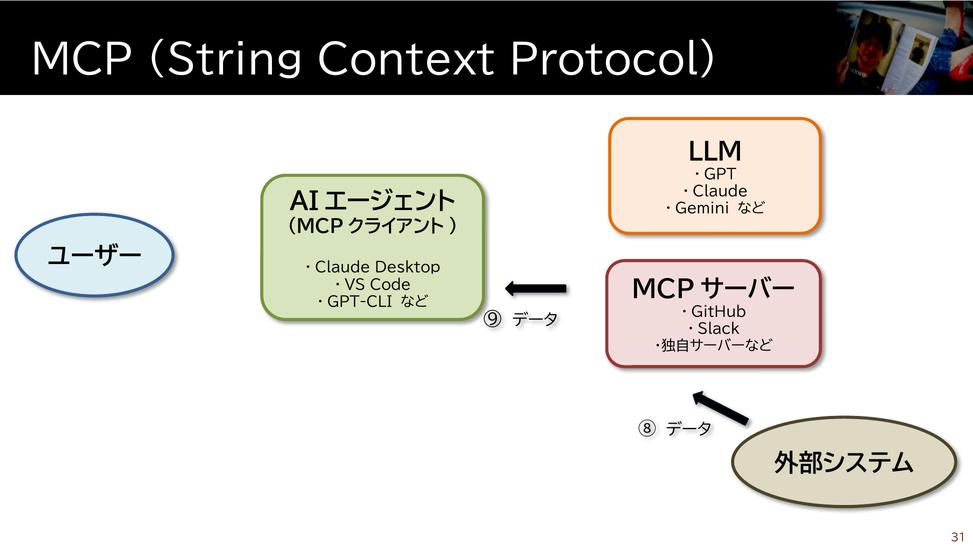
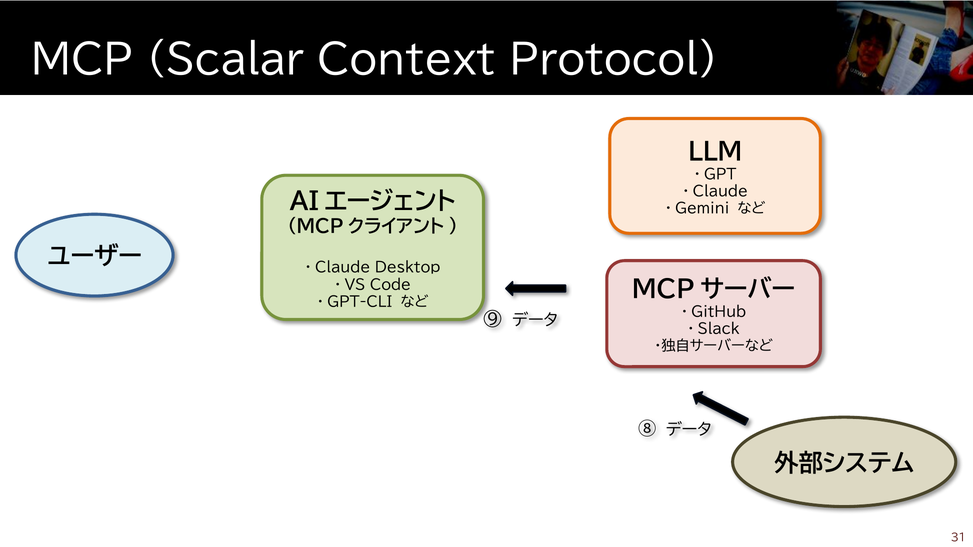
String: String -> Scalar
